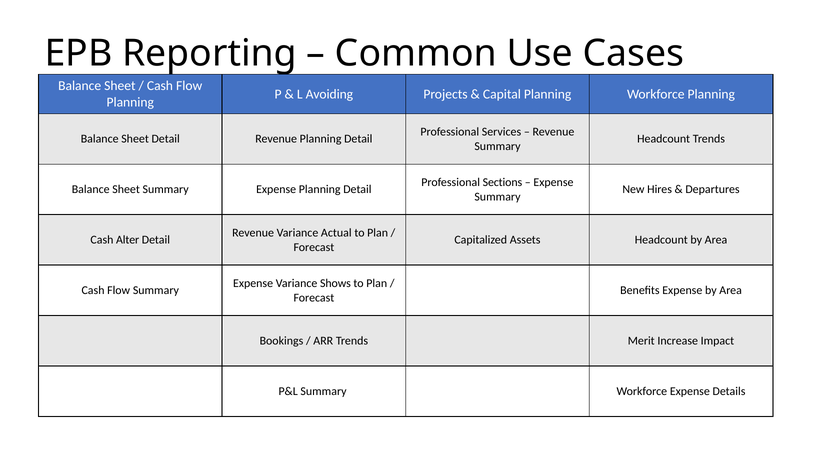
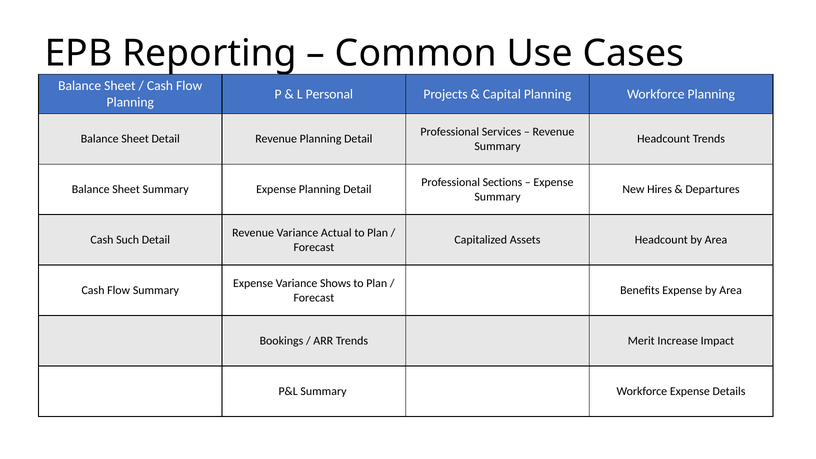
Avoiding: Avoiding -> Personal
Alter: Alter -> Such
